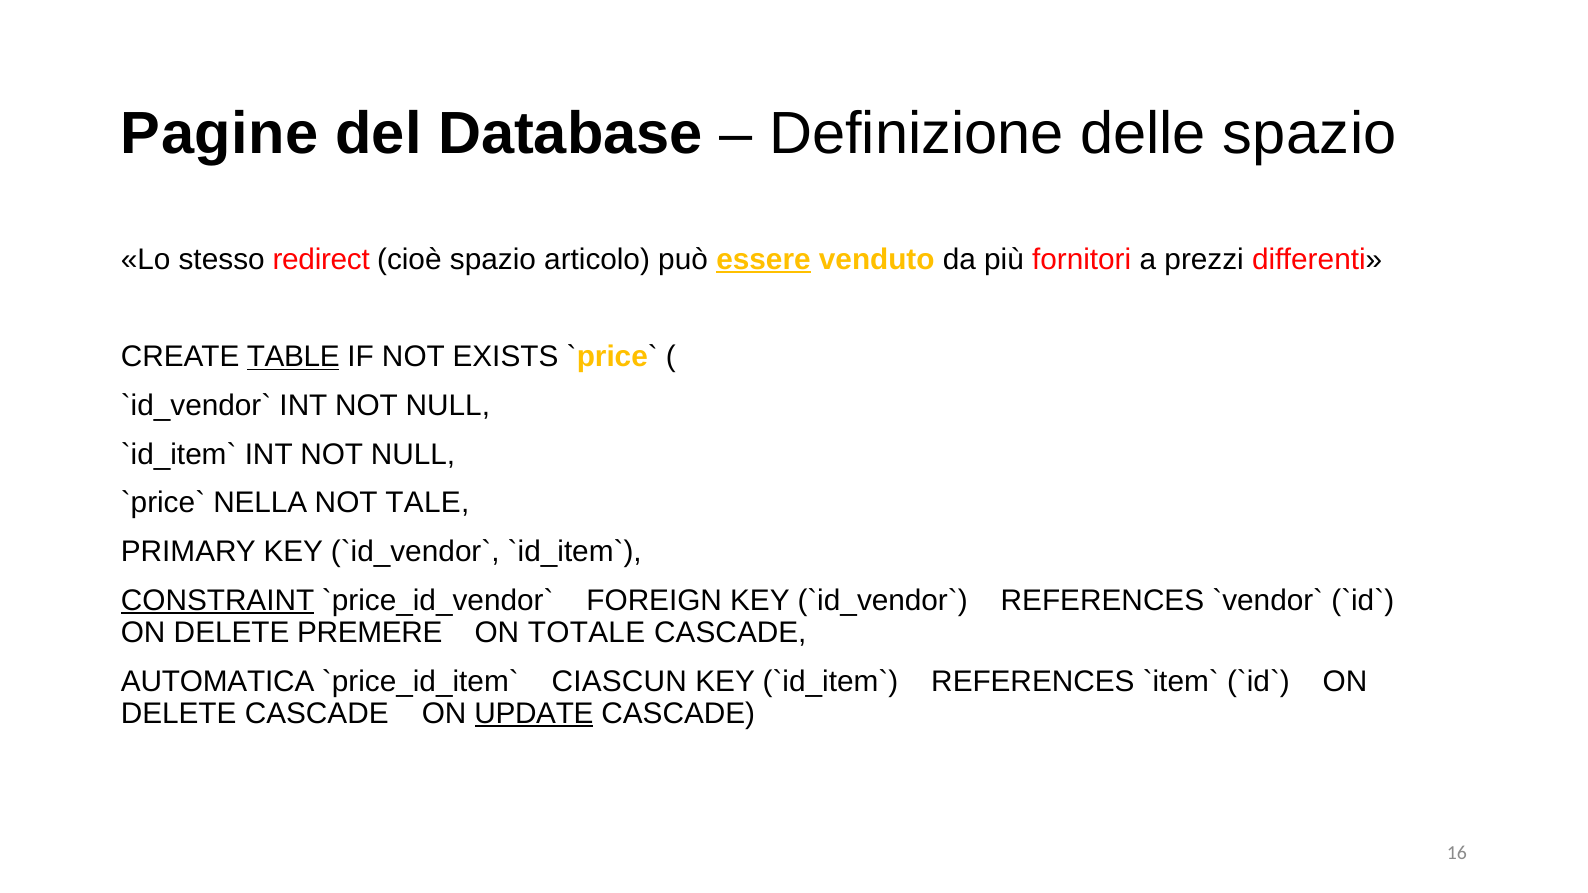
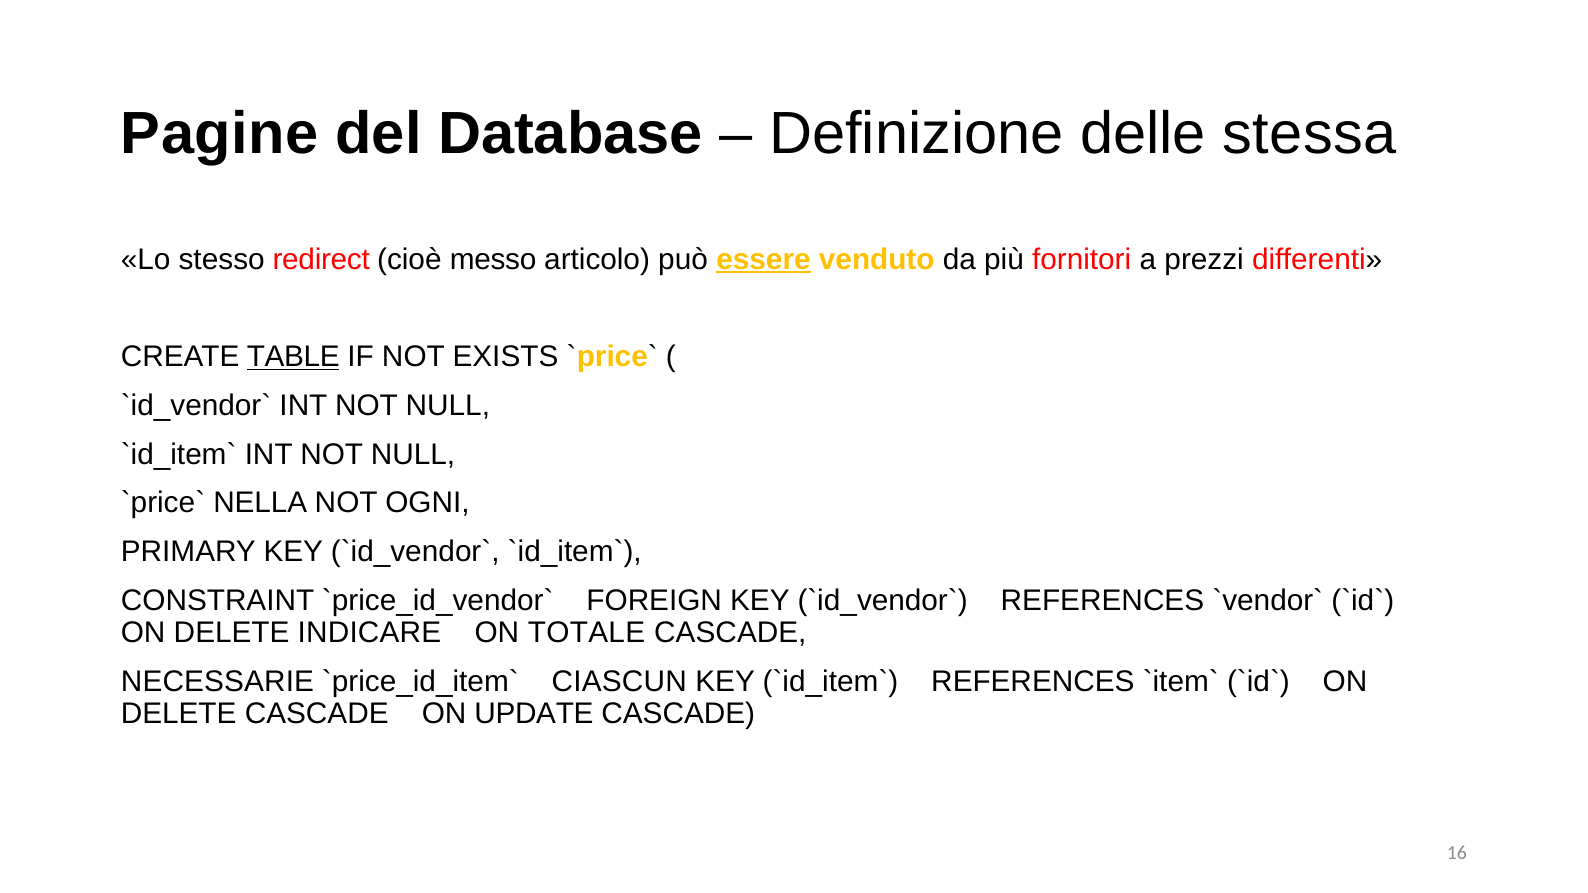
delle spazio: spazio -> stessa
cioè spazio: spazio -> messo
TALE: TALE -> OGNI
CONSTRAINT underline: present -> none
PREMERE: PREMERE -> INDICARE
AUTOMATICA: AUTOMATICA -> NECESSARIE
UPDATE underline: present -> none
